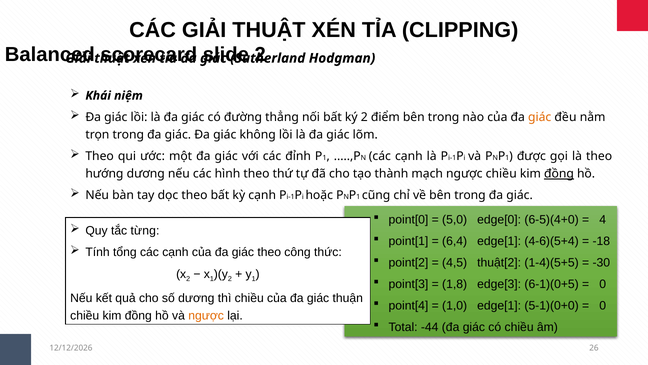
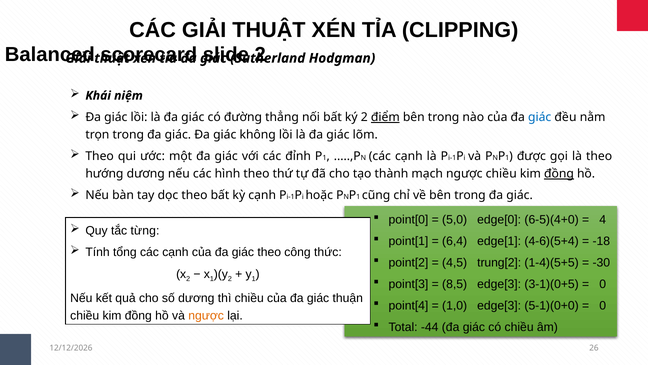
điểm underline: none -> present
giác at (540, 117) colour: orange -> blue
thuật[2: thuật[2 -> trung[2
1,8: 1,8 -> 8,5
6-1)(0+5: 6-1)(0+5 -> 3-1)(0+5
1,0 edge[1: edge[1 -> edge[3
